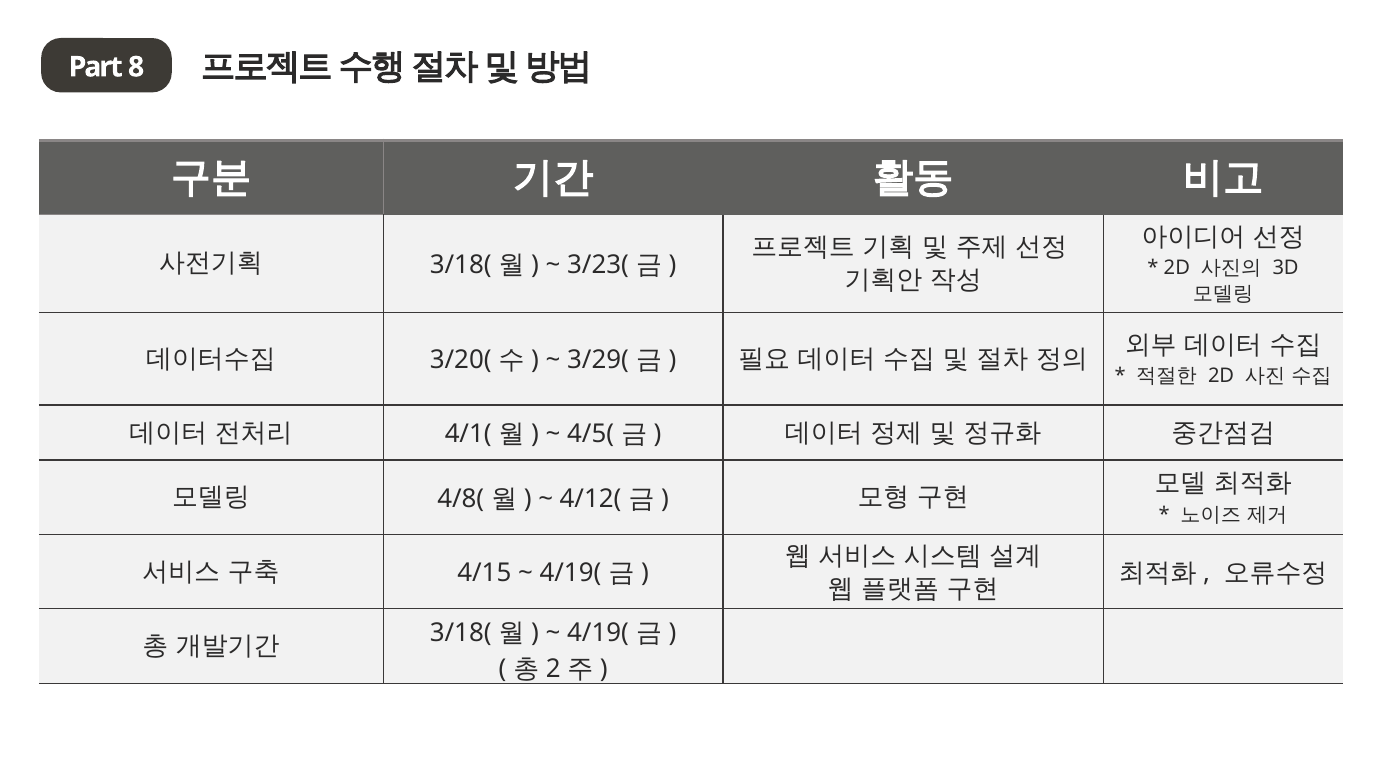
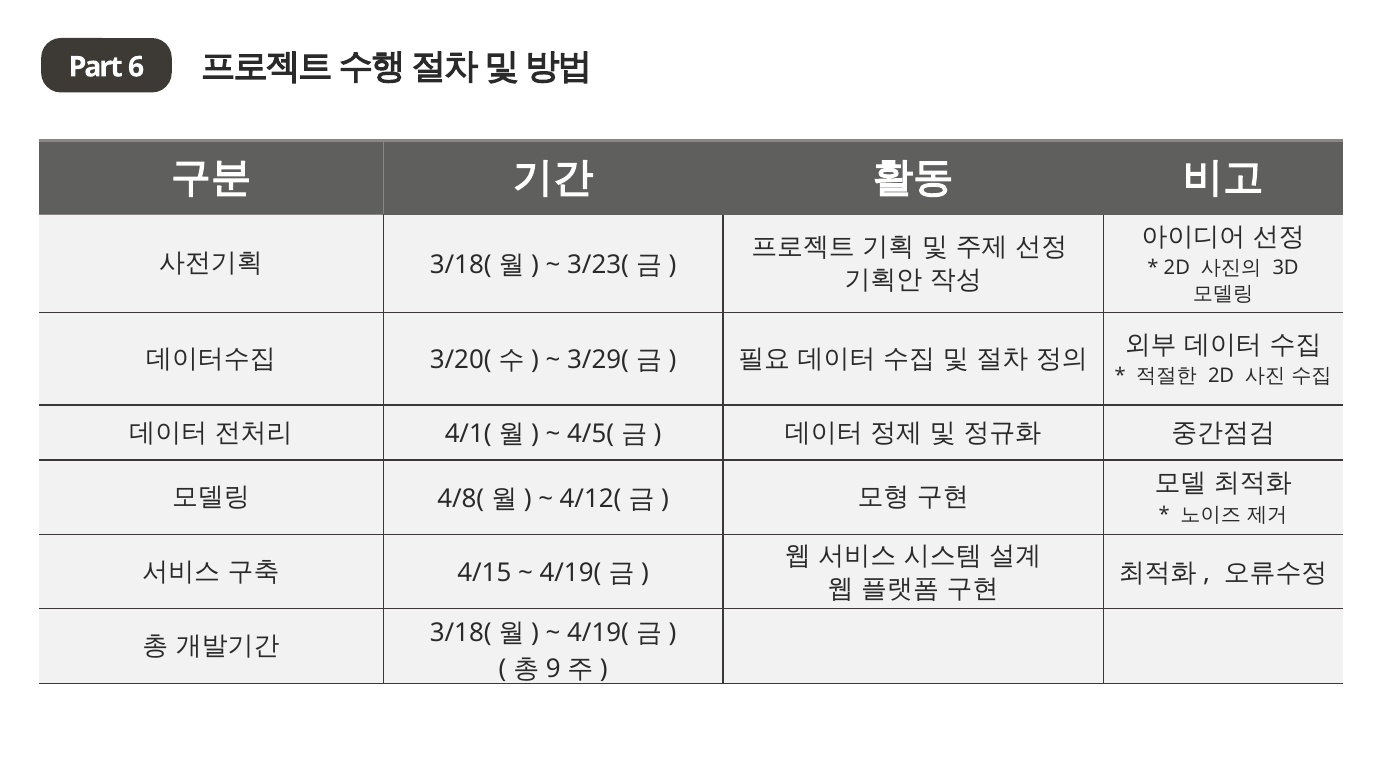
8: 8 -> 6
2: 2 -> 9
